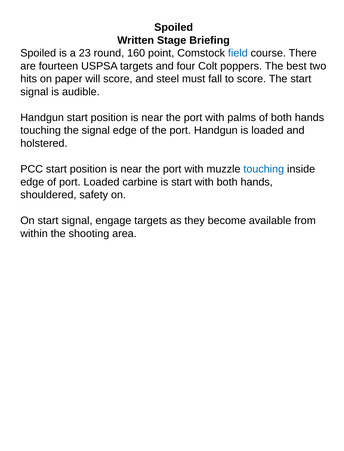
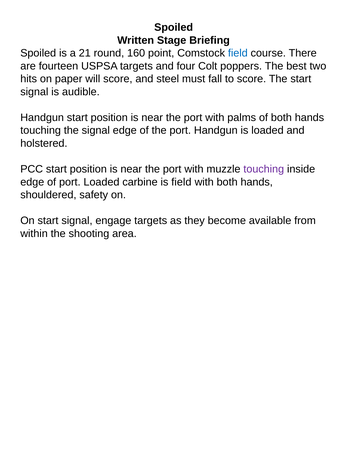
23: 23 -> 21
touching at (264, 169) colour: blue -> purple
is start: start -> field
